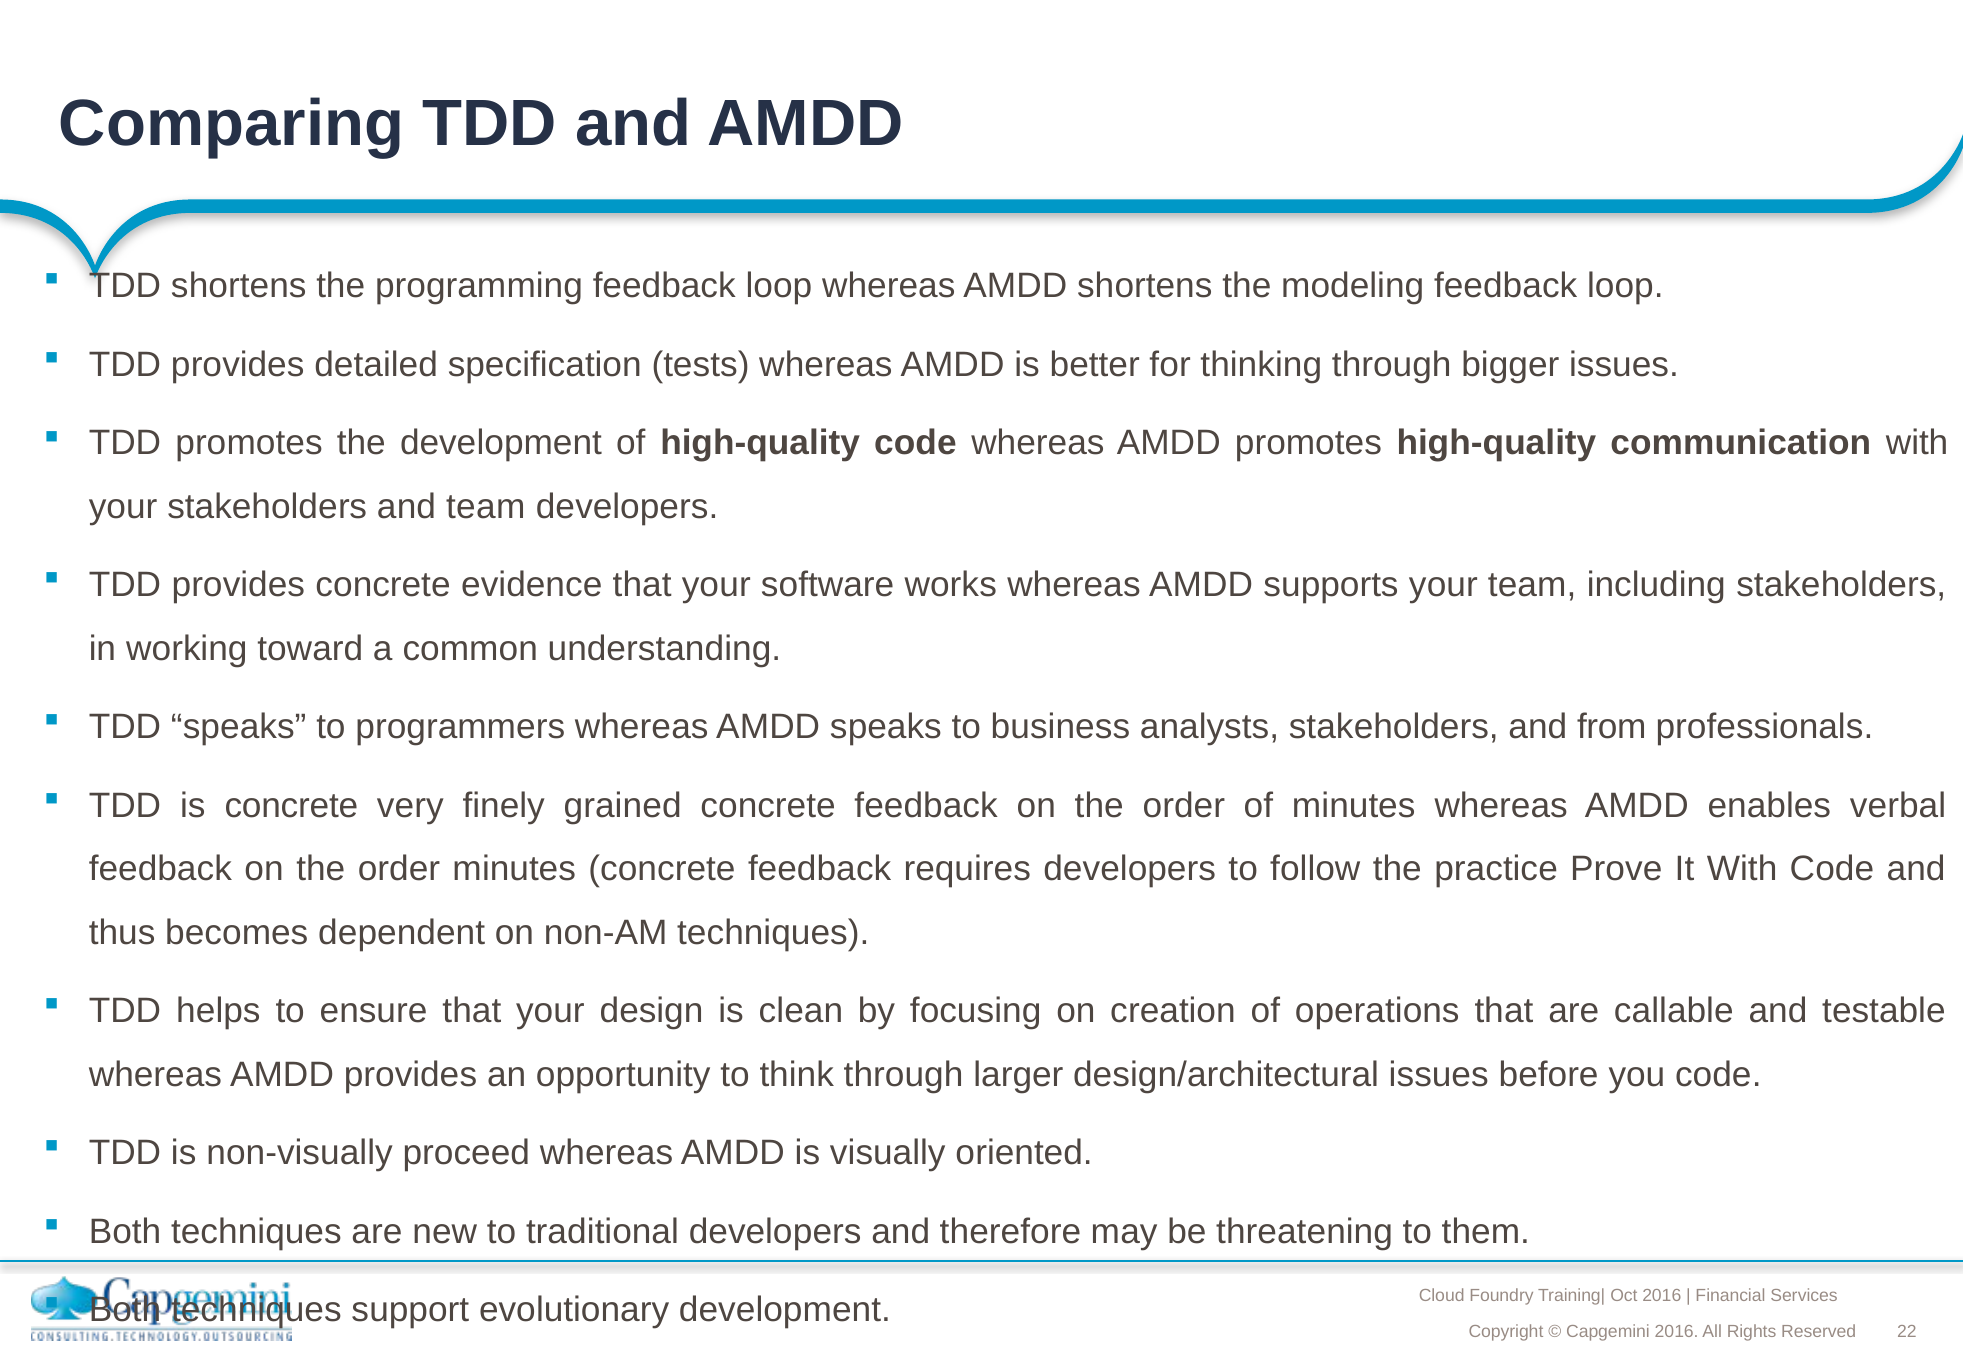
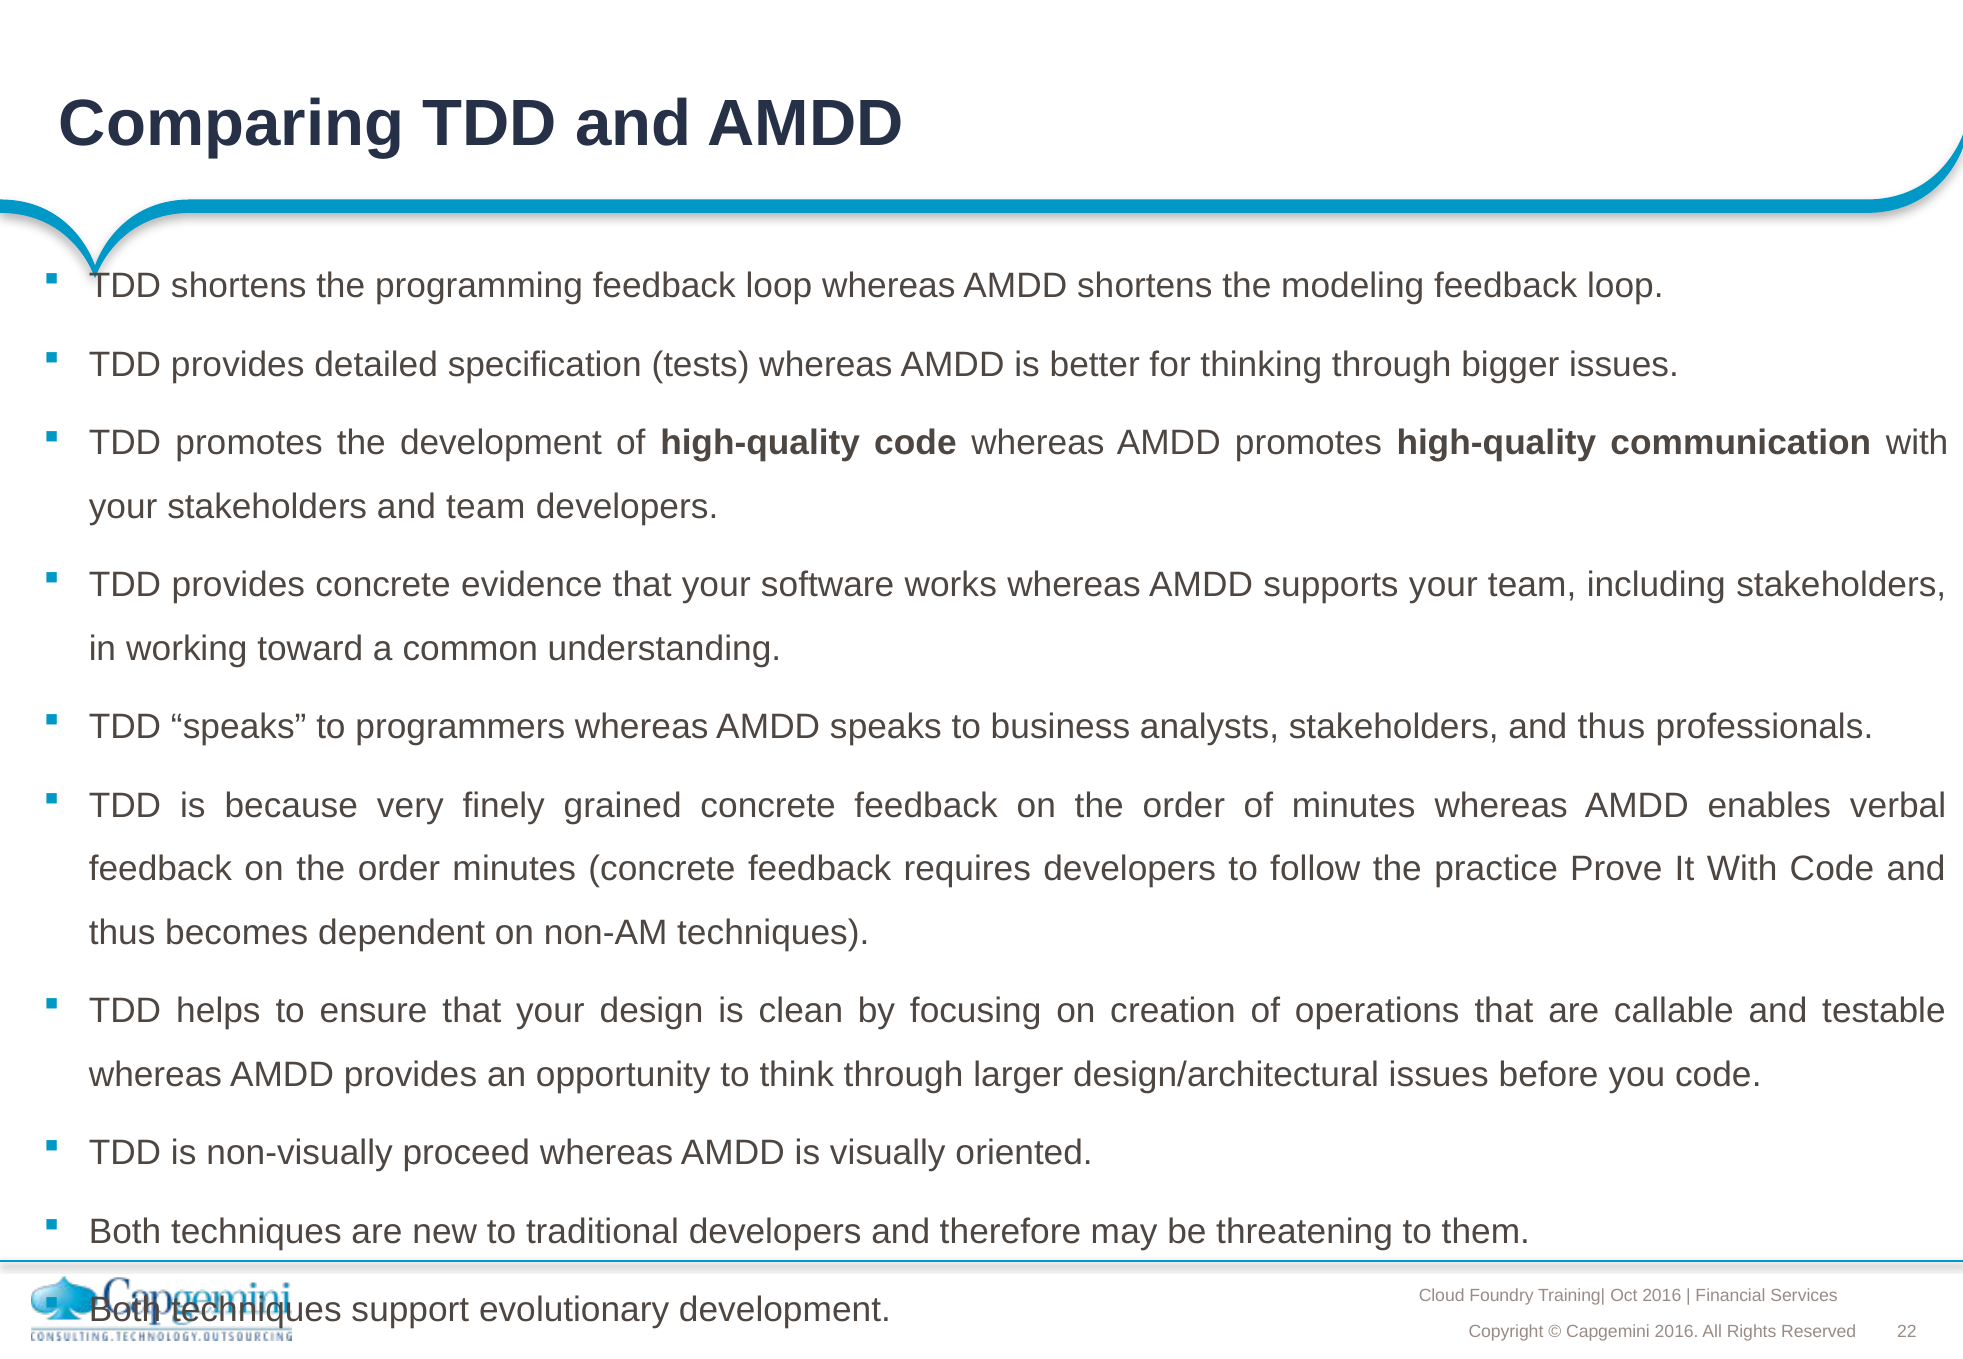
stakeholders and from: from -> thus
is concrete: concrete -> because
